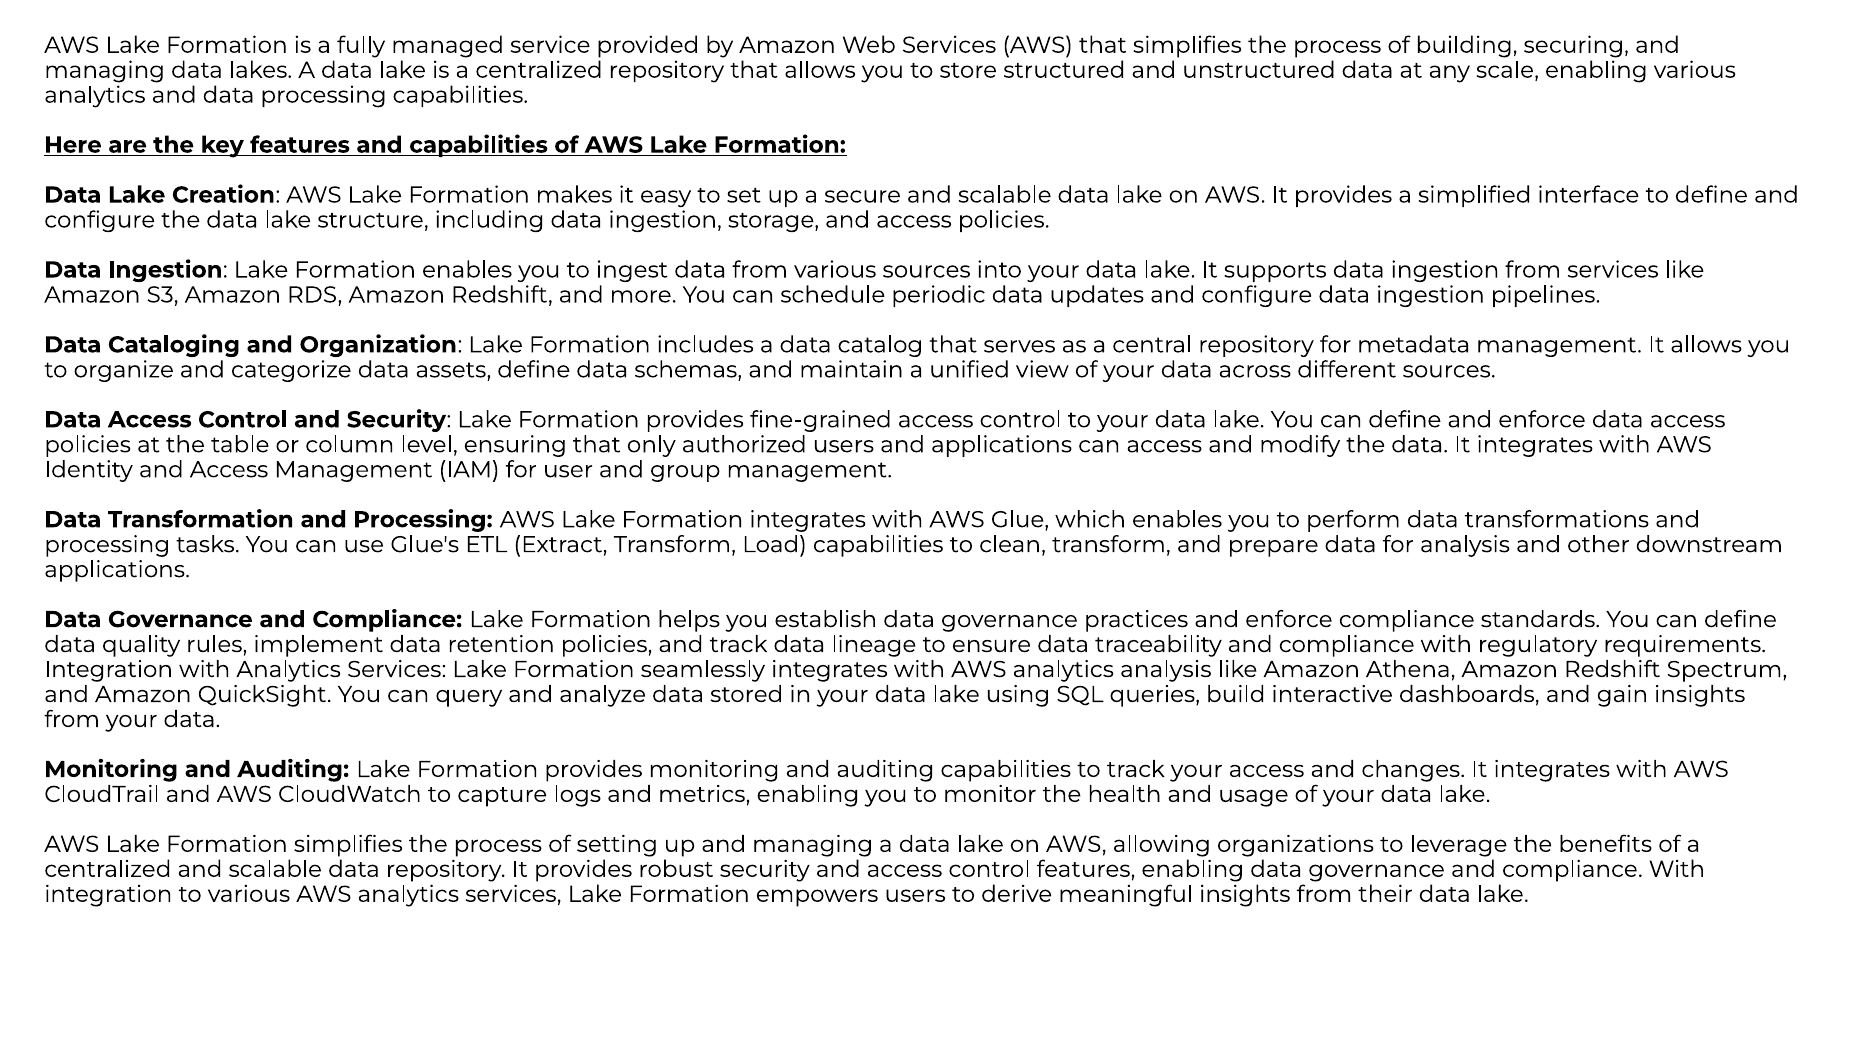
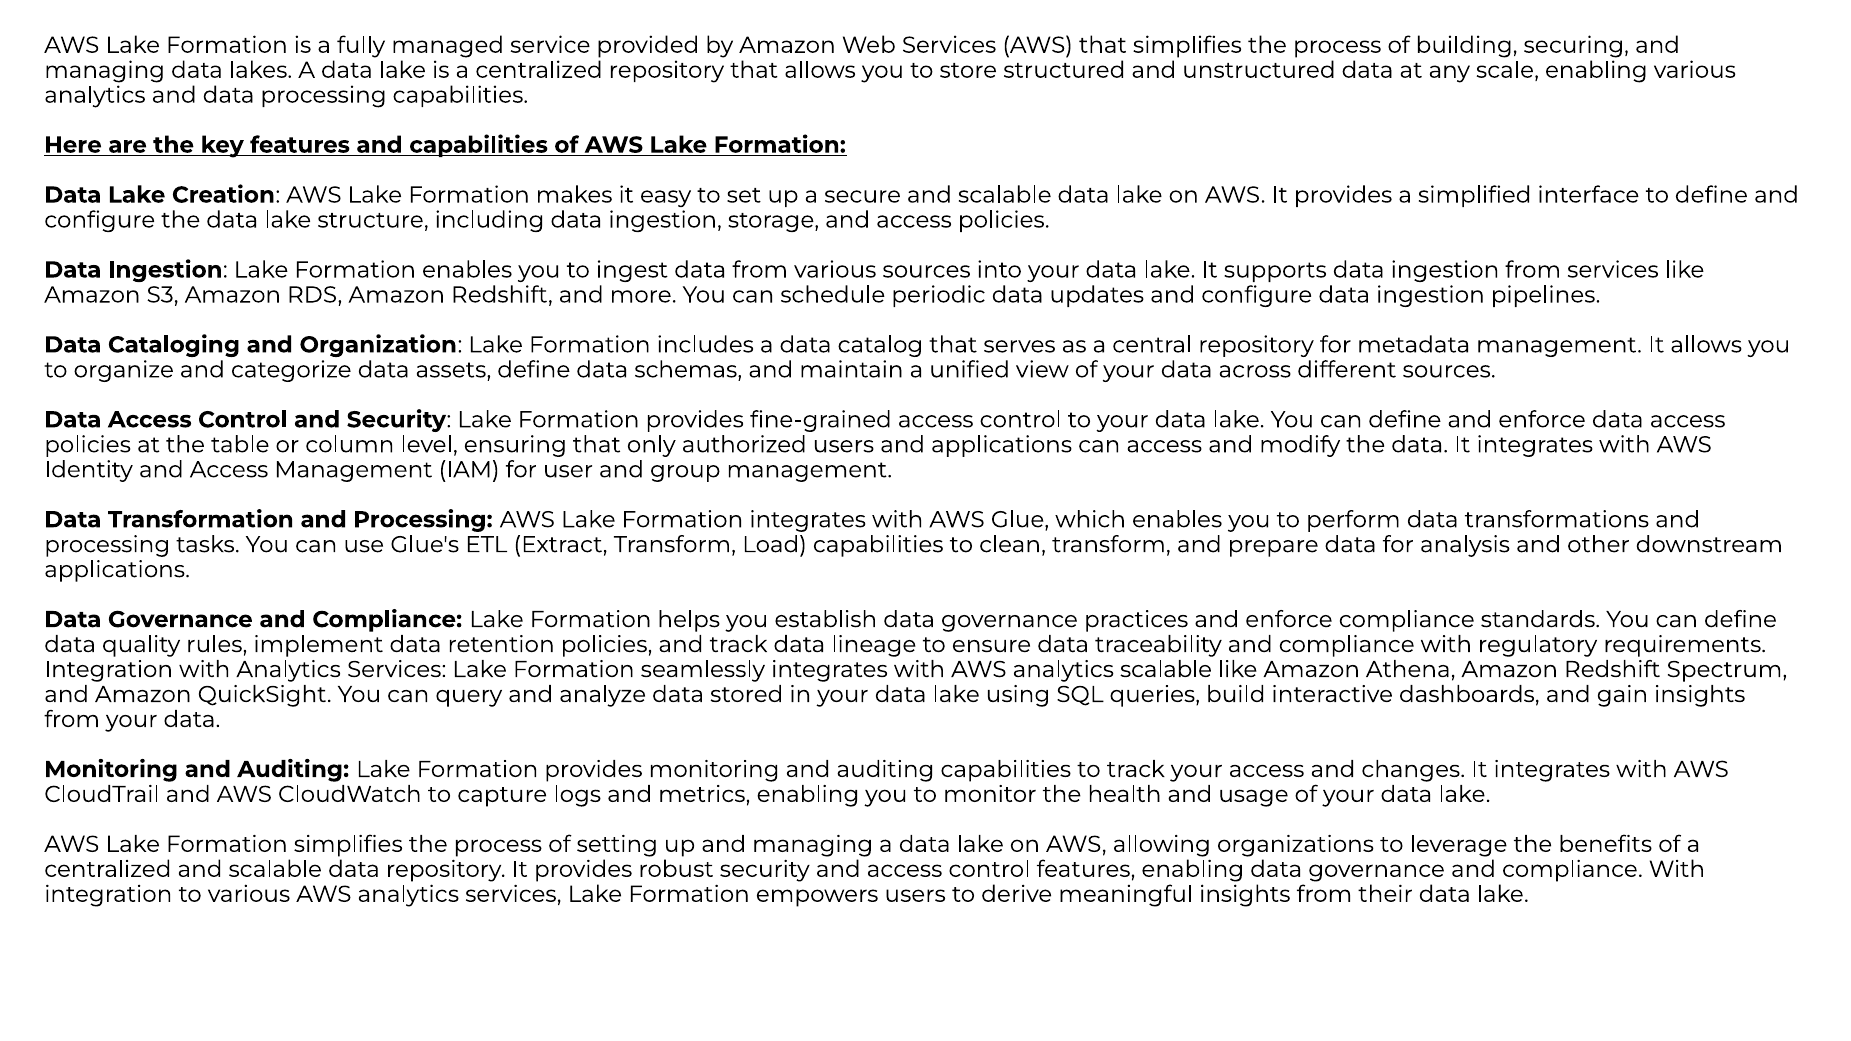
analytics analysis: analysis -> scalable
